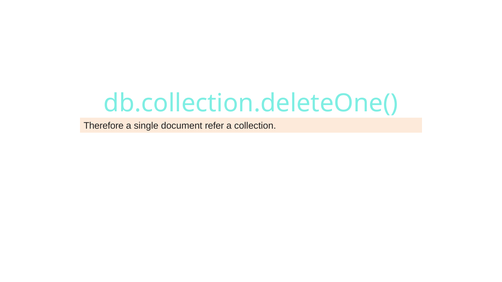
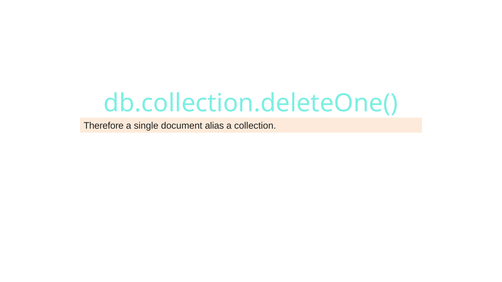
refer: refer -> alias
